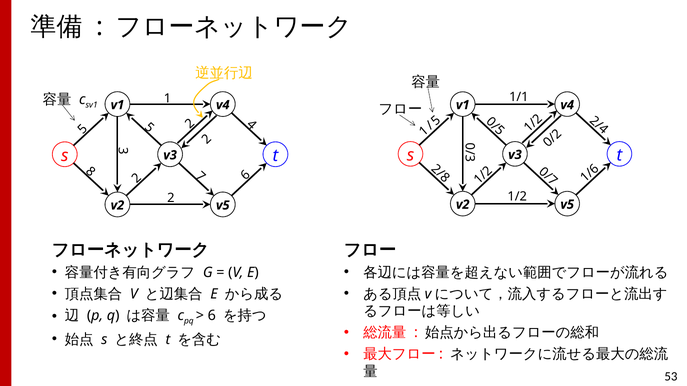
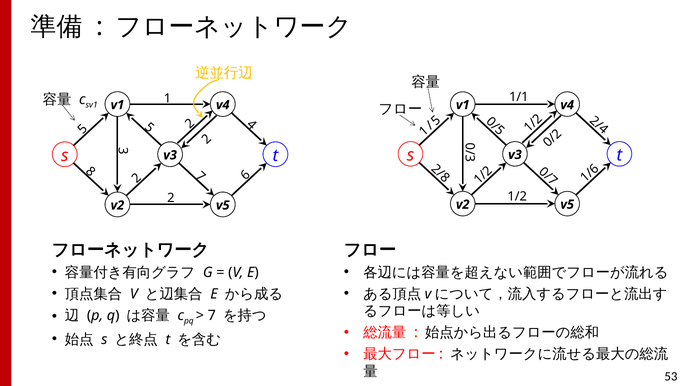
6 at (212, 316): 6 -> 7
